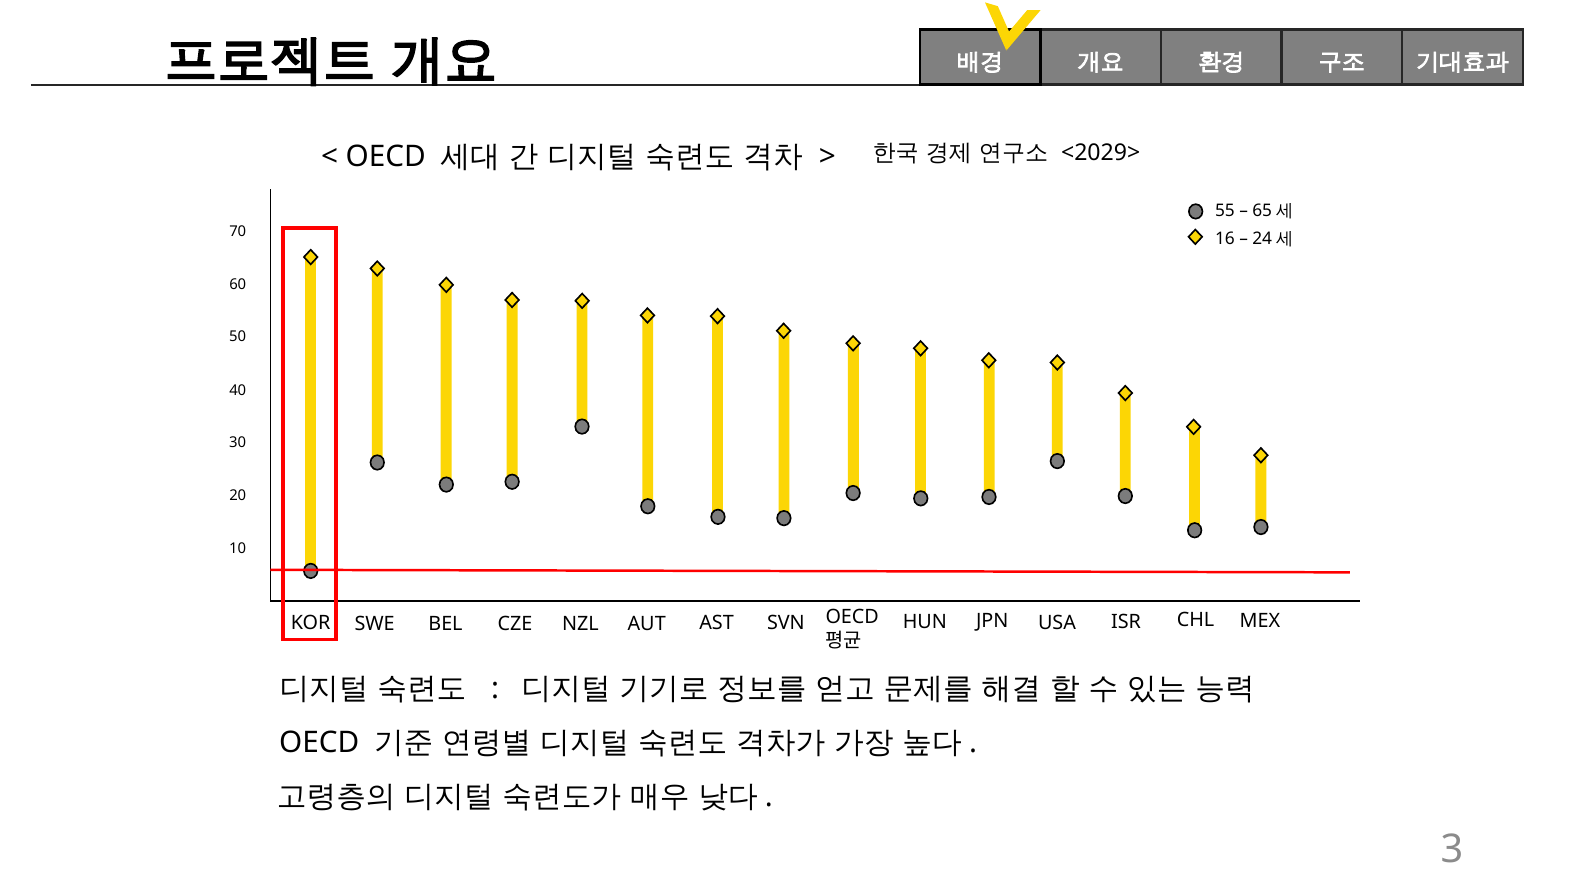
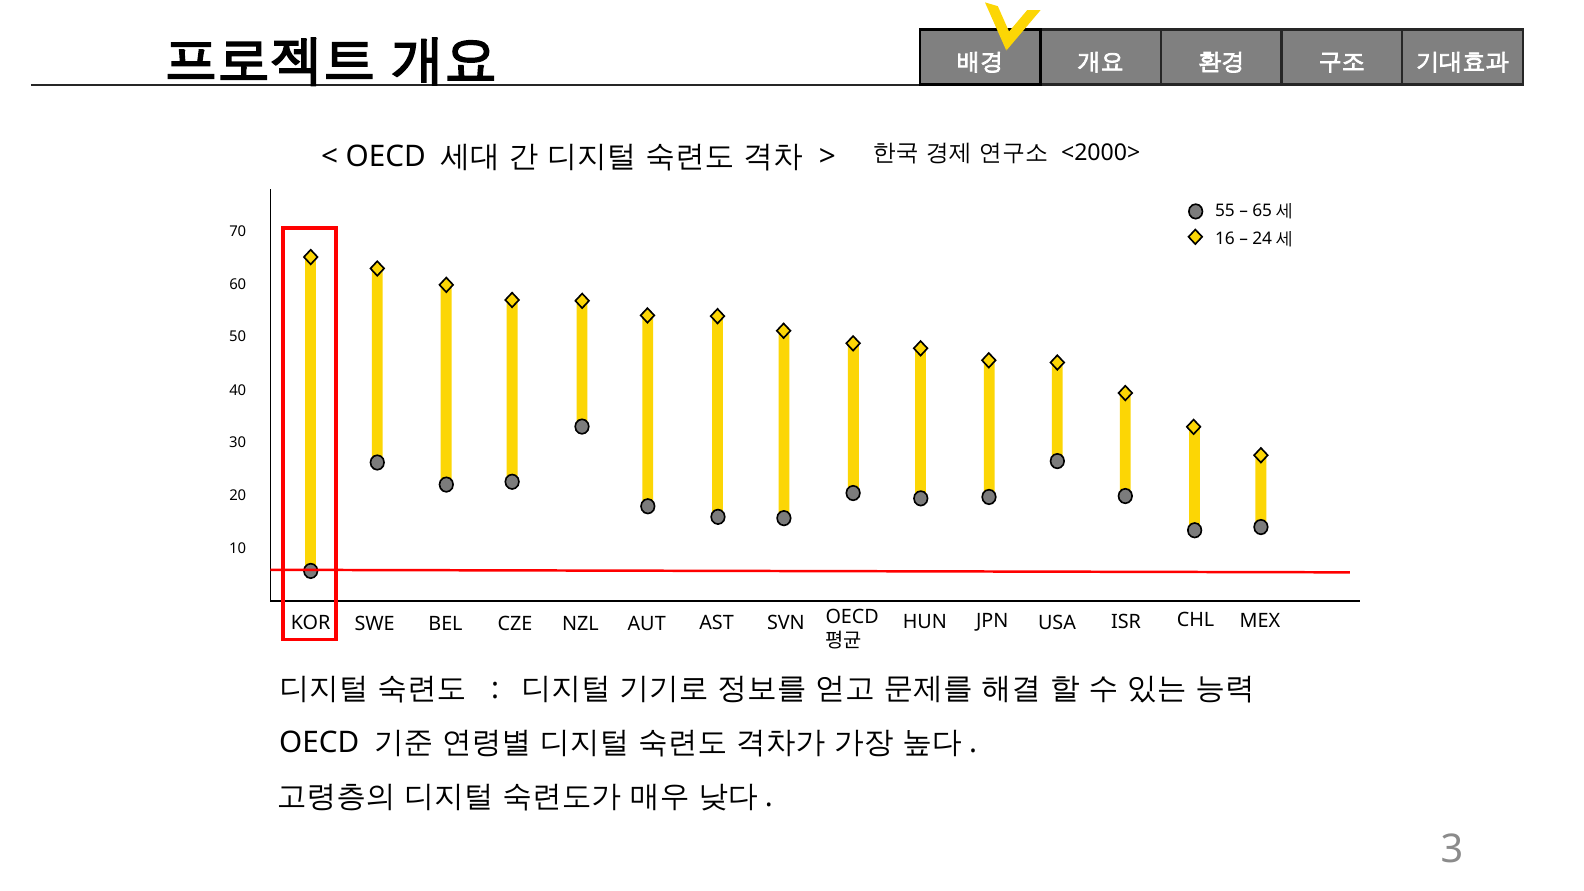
<2029>: <2029> -> <2000>
